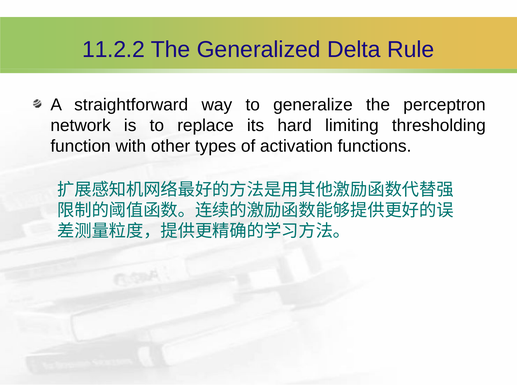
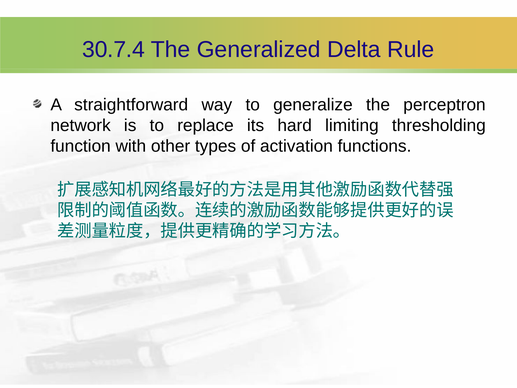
11.2.2: 11.2.2 -> 30.7.4
